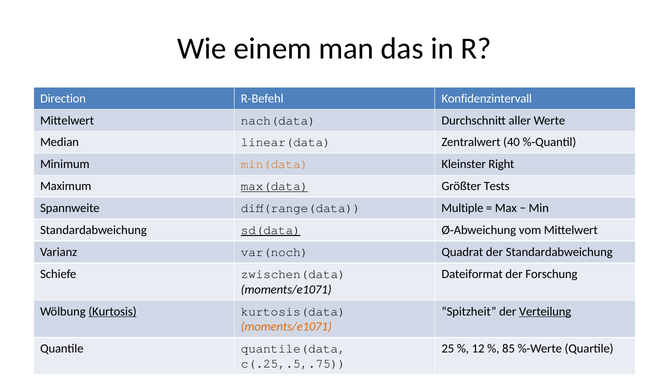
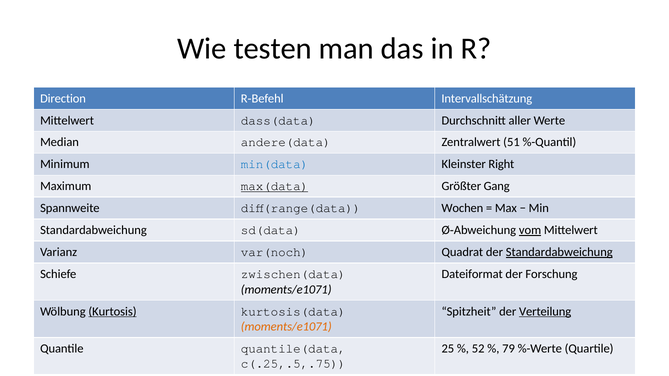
einem: einem -> testen
Konfidenzintervall: Konfidenzintervall -> Intervallschätzung
nach(data: nach(data -> dass(data
linear(data: linear(data -> andere(data
40: 40 -> 51
min(data colour: orange -> blue
Tests: Tests -> Gang
Multiple: Multiple -> Wochen
sd(data underline: present -> none
vom underline: none -> present
Standardabweichung at (559, 252) underline: none -> present
12: 12 -> 52
85: 85 -> 79
